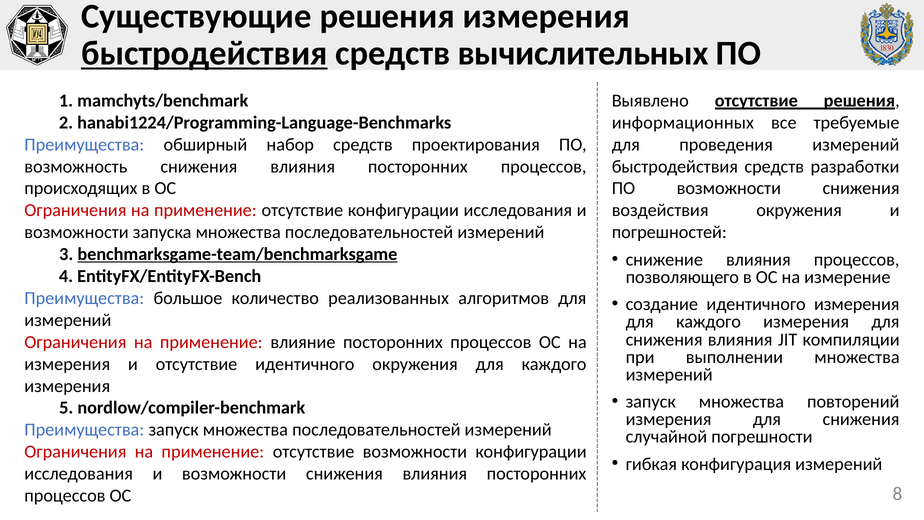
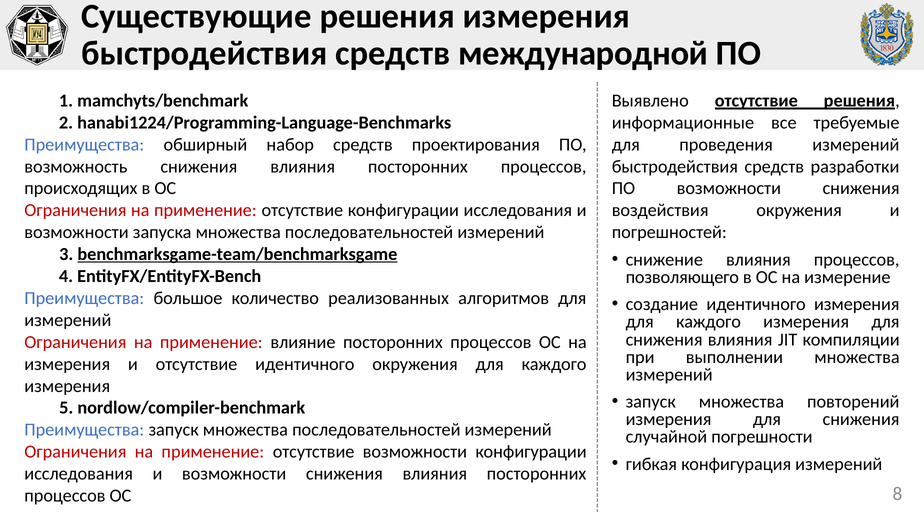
быстродействия at (204, 54) underline: present -> none
вычислительных: вычислительных -> международной
информационных: информационных -> информационные
